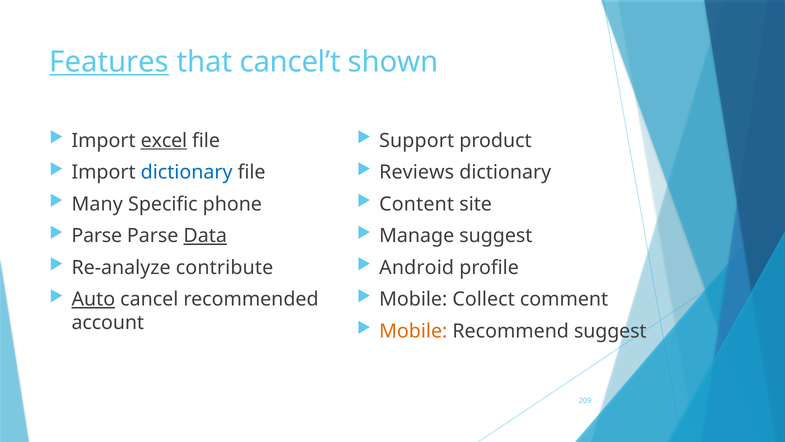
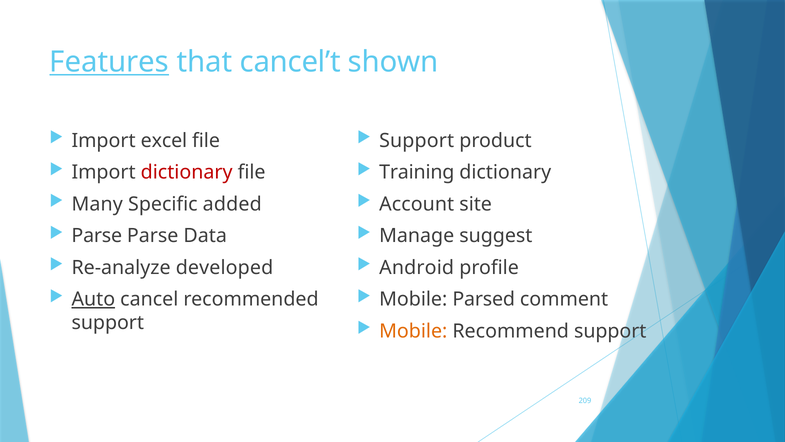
excel underline: present -> none
dictionary at (187, 172) colour: blue -> red
Reviews: Reviews -> Training
phone: phone -> added
Content: Content -> Account
Data underline: present -> none
contribute: contribute -> developed
Collect: Collect -> Parsed
account at (108, 323): account -> support
Recommend suggest: suggest -> support
